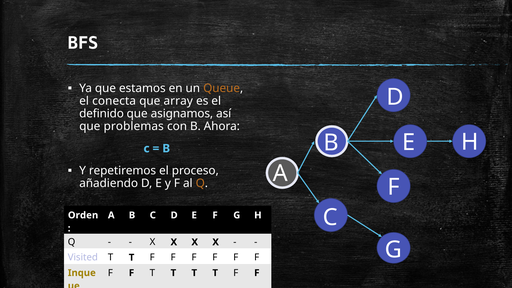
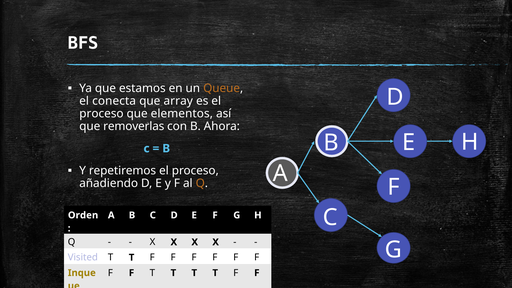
definido at (102, 114): definido -> proceso
asignamos: asignamos -> elementos
problemas: problemas -> removerlas
